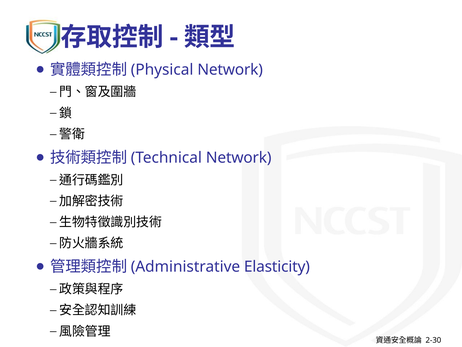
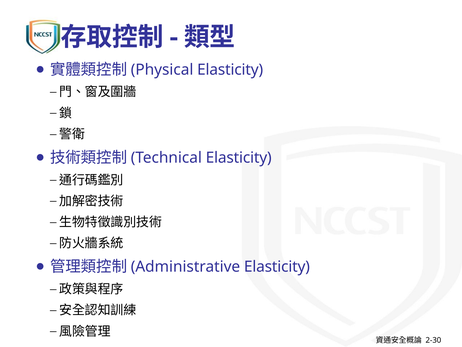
Network at (230, 70): Network -> Elasticity
Network at (239, 157): Network -> Elasticity
